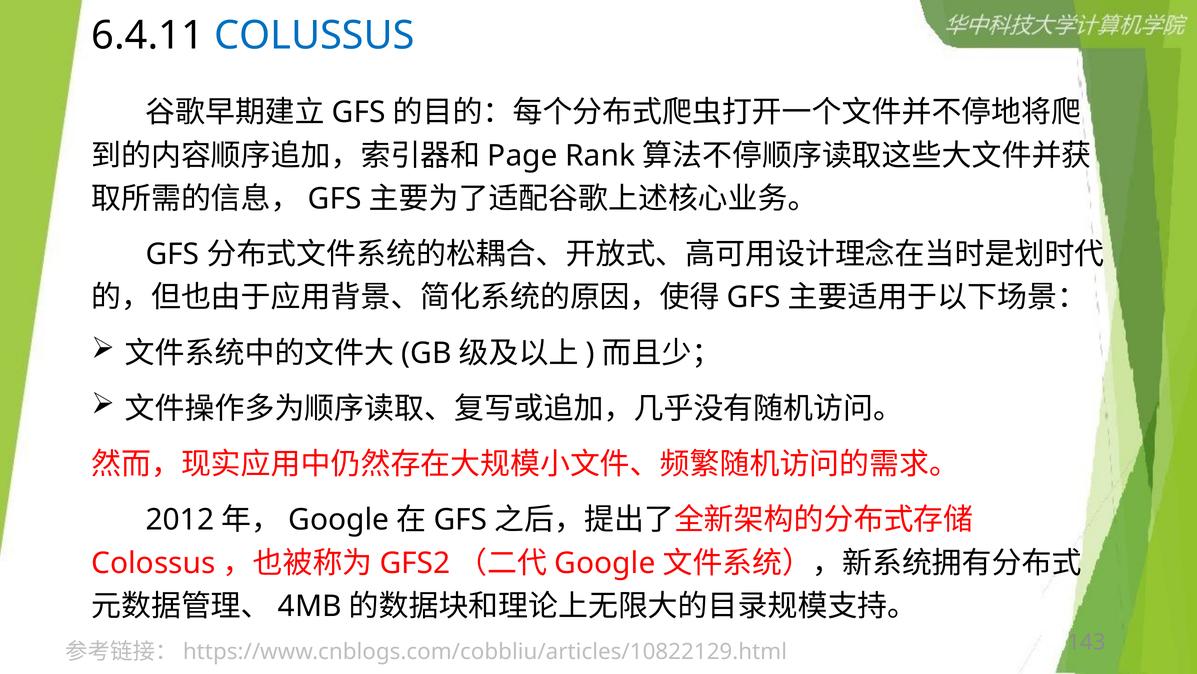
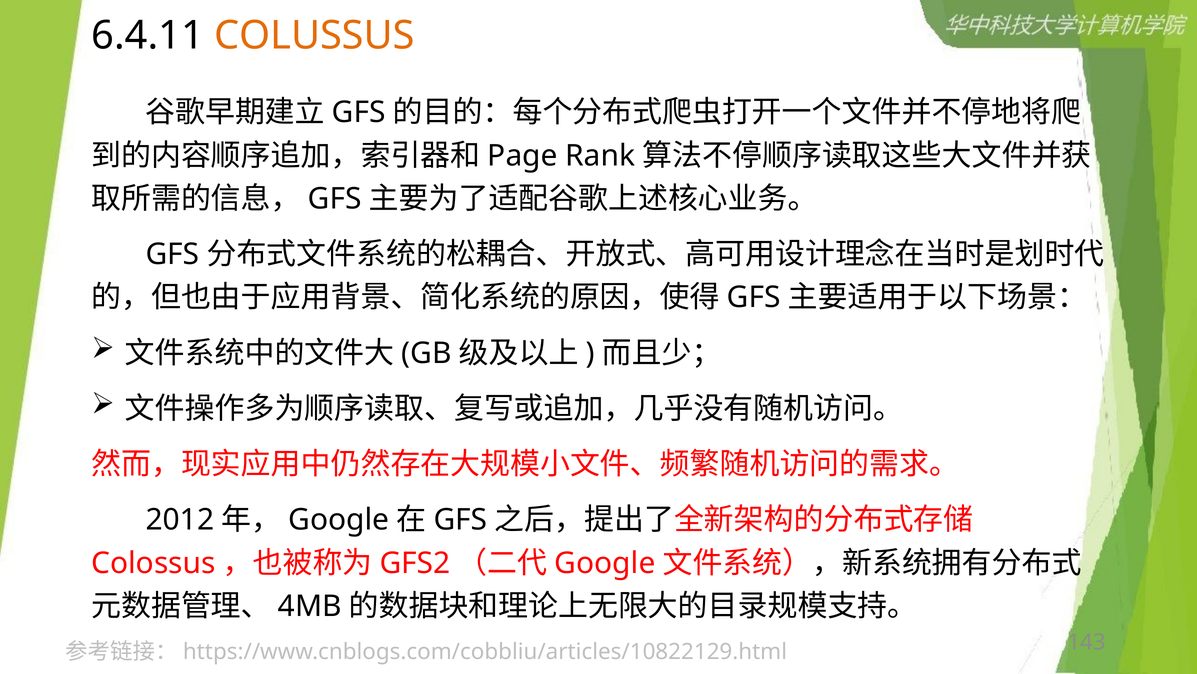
COLUSSUS colour: blue -> orange
